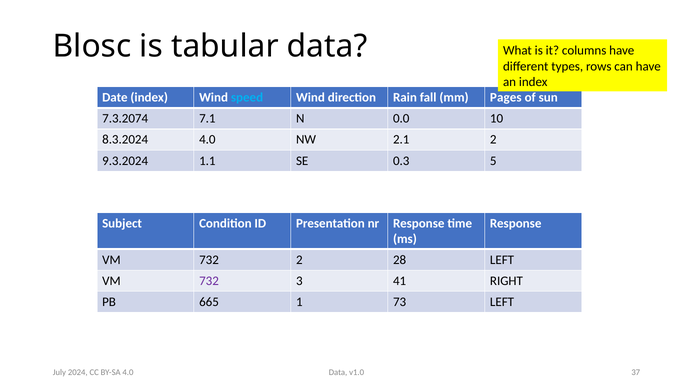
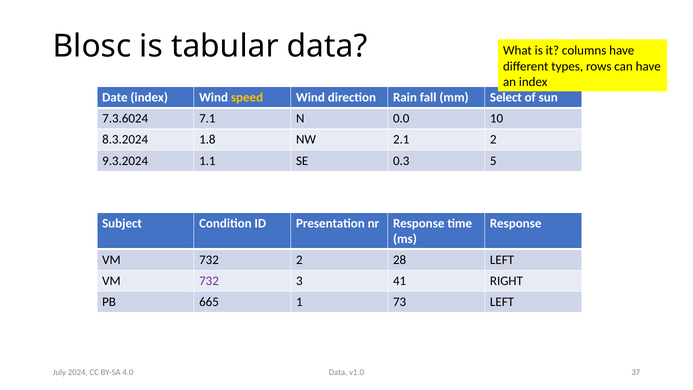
speed colour: light blue -> yellow
Pages: Pages -> Select
7.3.2074: 7.3.2074 -> 7.3.6024
8.3.2024 4.0: 4.0 -> 1.8
